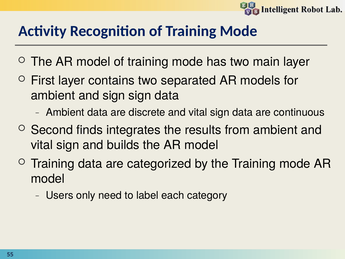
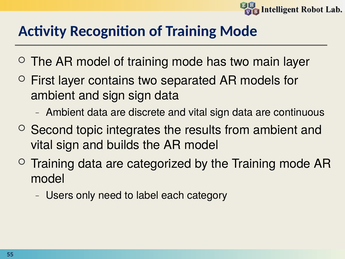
finds: finds -> topic
